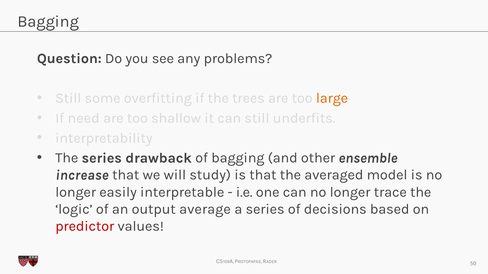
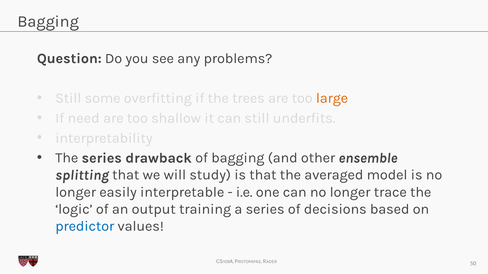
increase: increase -> splitting
average: average -> training
predictor colour: red -> blue
